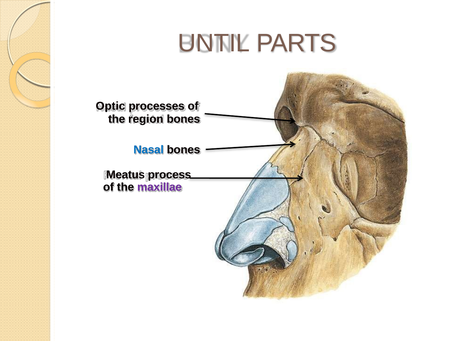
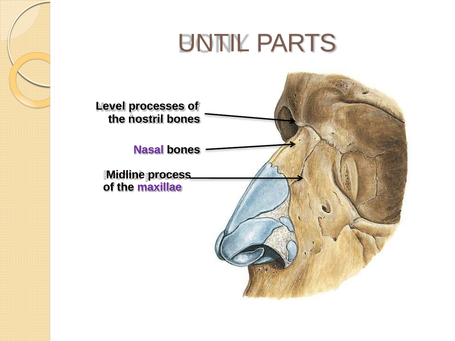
Optic: Optic -> Level
region: region -> nostril
Nasal colour: blue -> purple
Meatus: Meatus -> Midline
